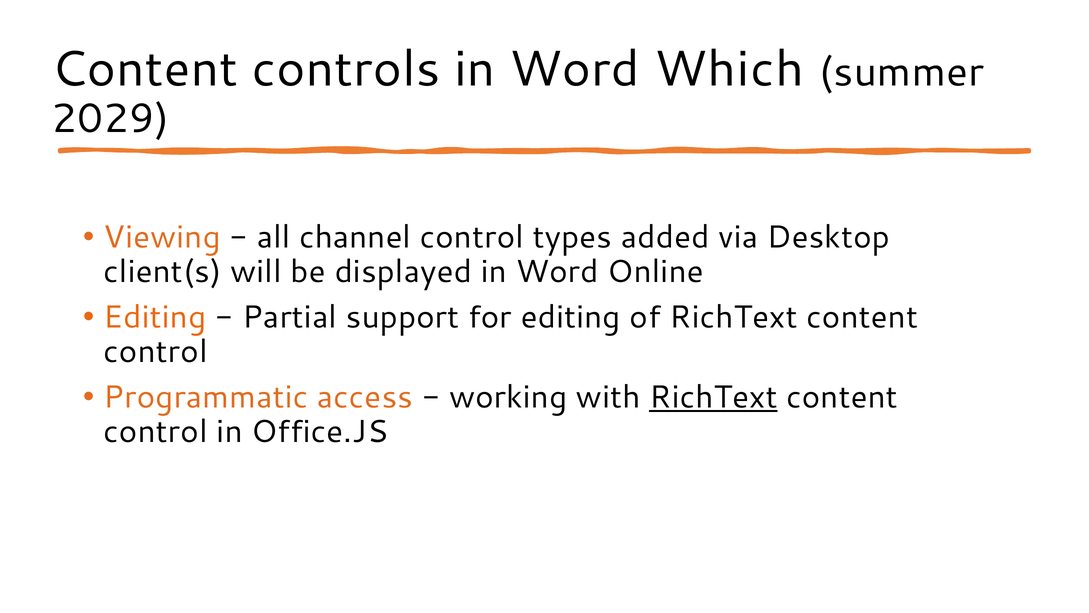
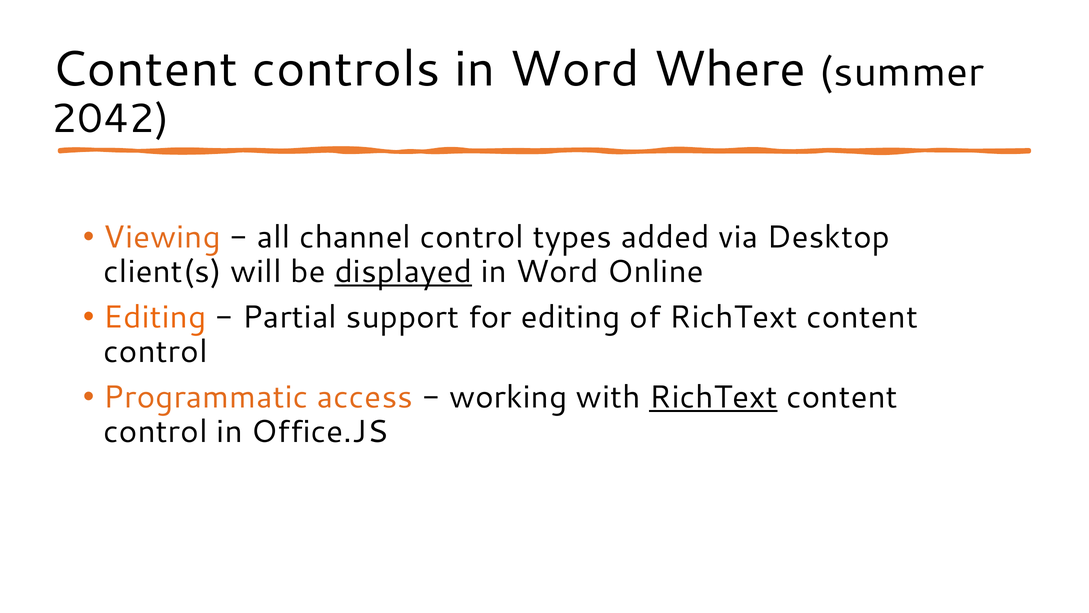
Which: Which -> Where
2029: 2029 -> 2042
displayed underline: none -> present
